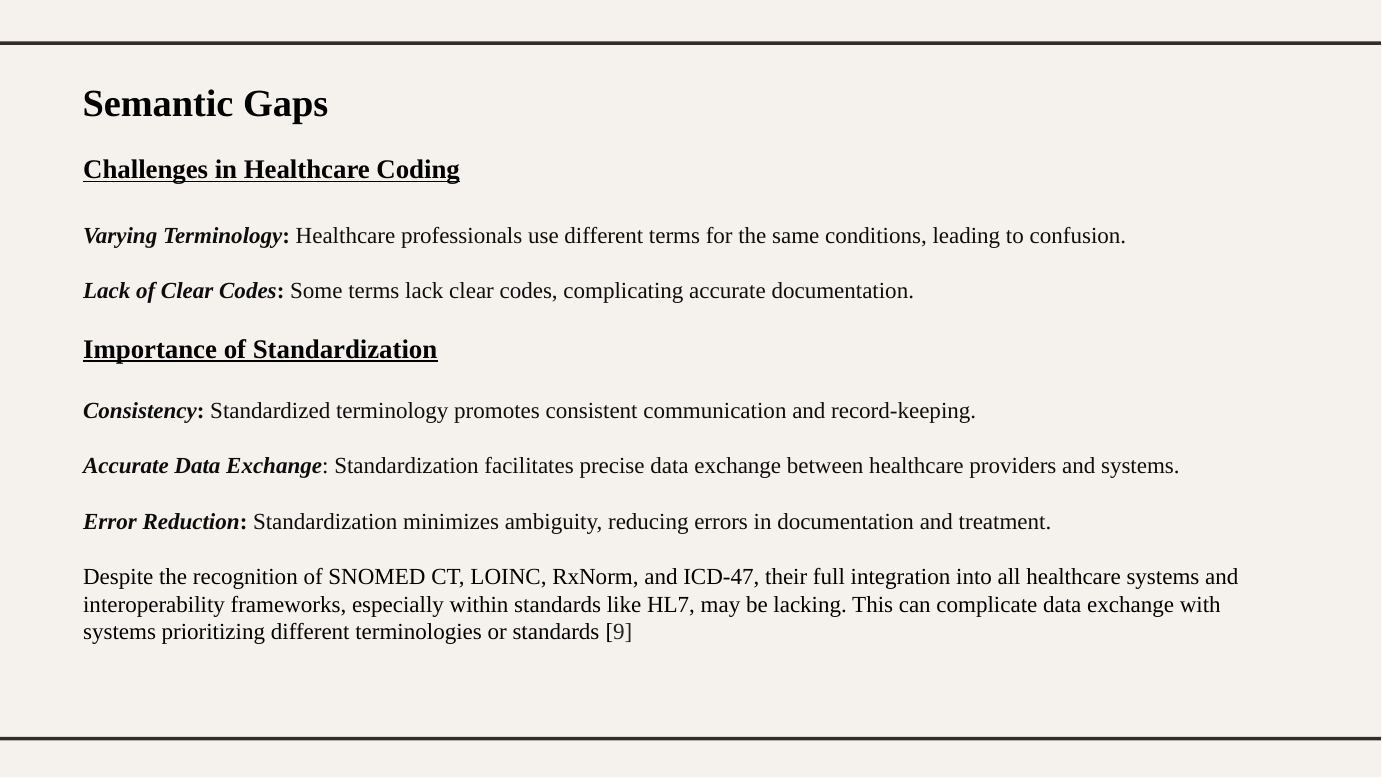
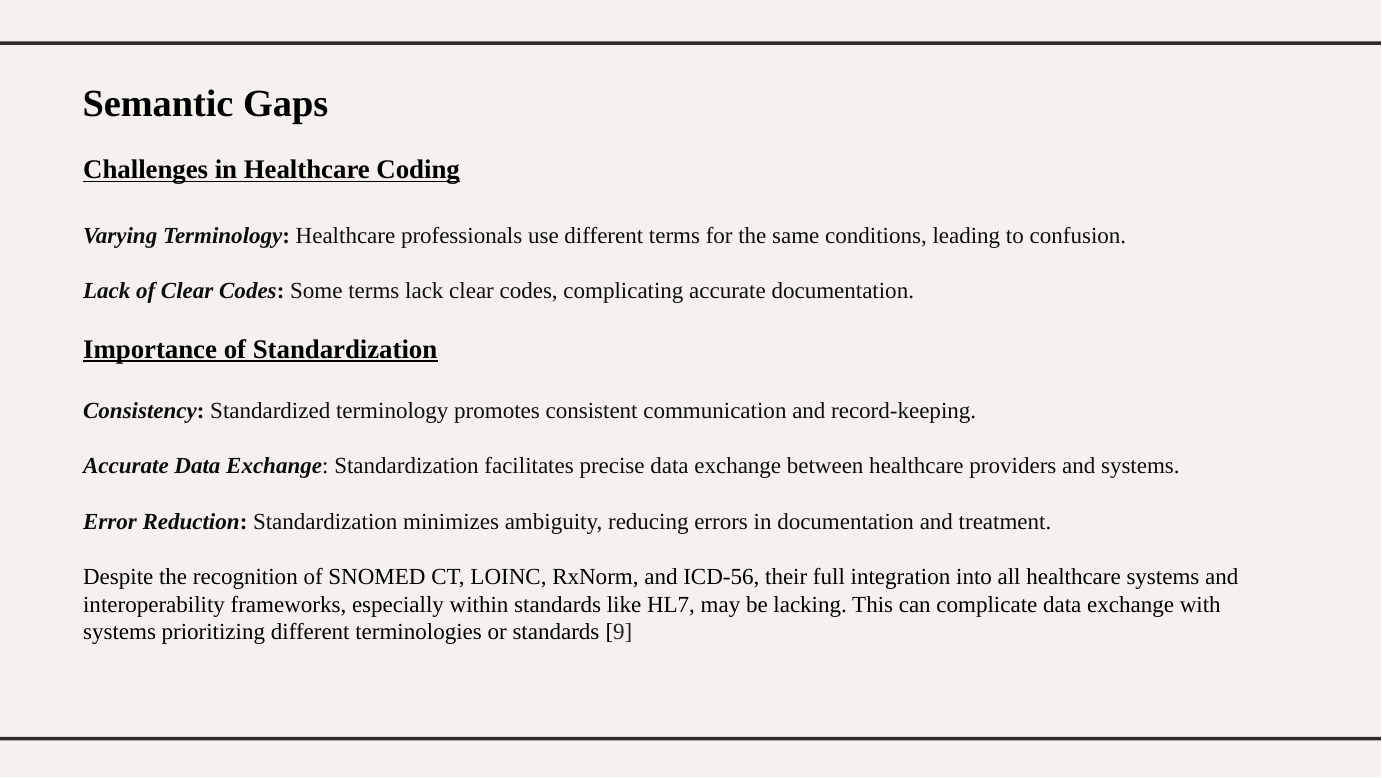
ICD-47: ICD-47 -> ICD-56
